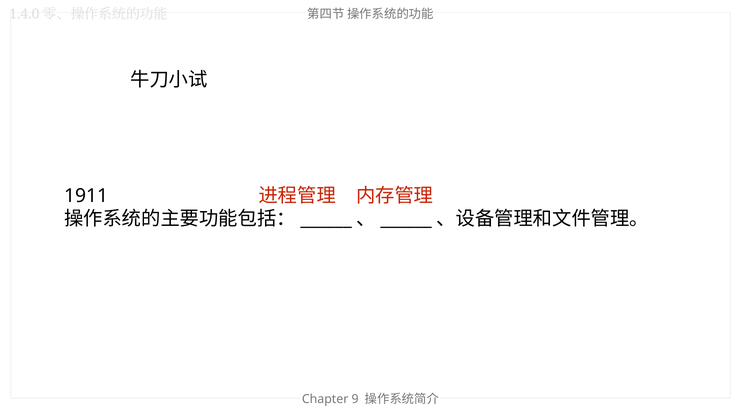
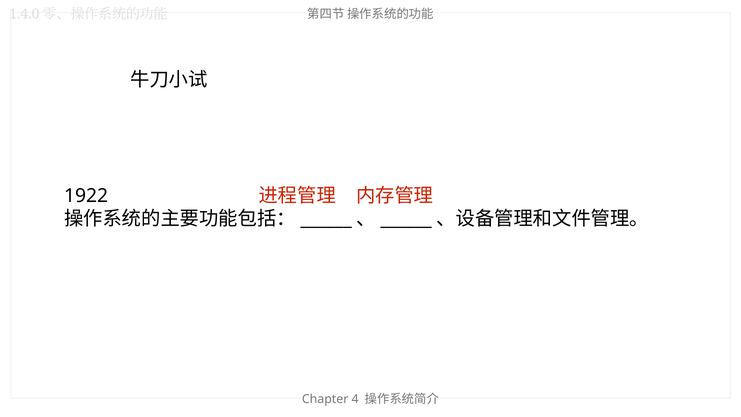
1911: 1911 -> 1922
9: 9 -> 4
